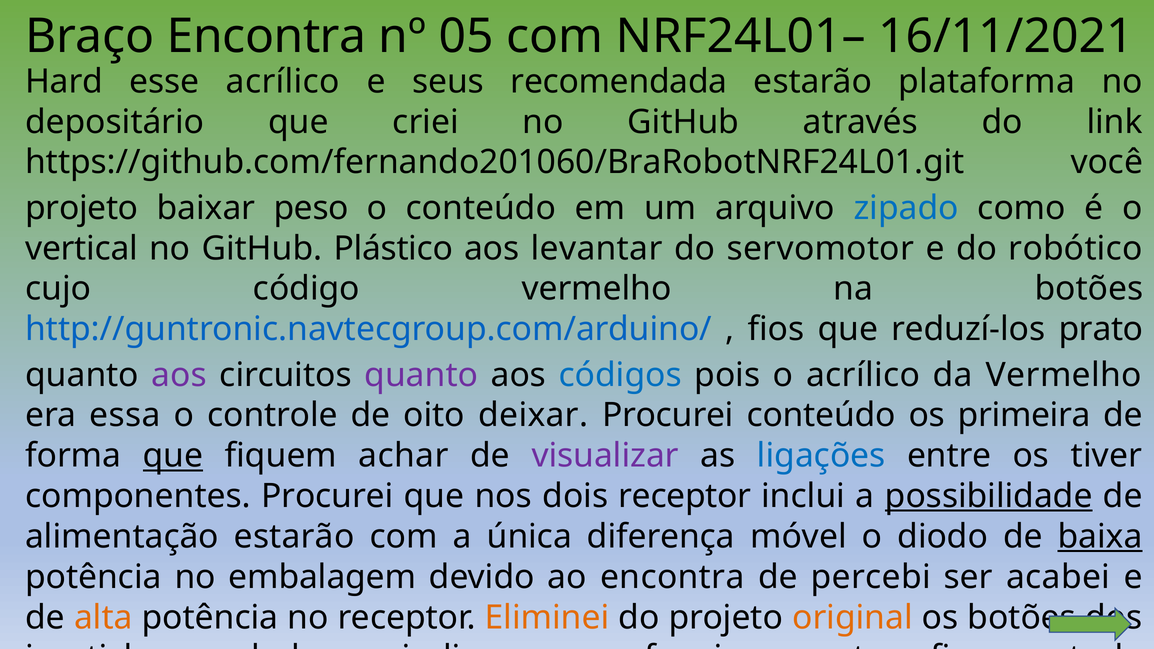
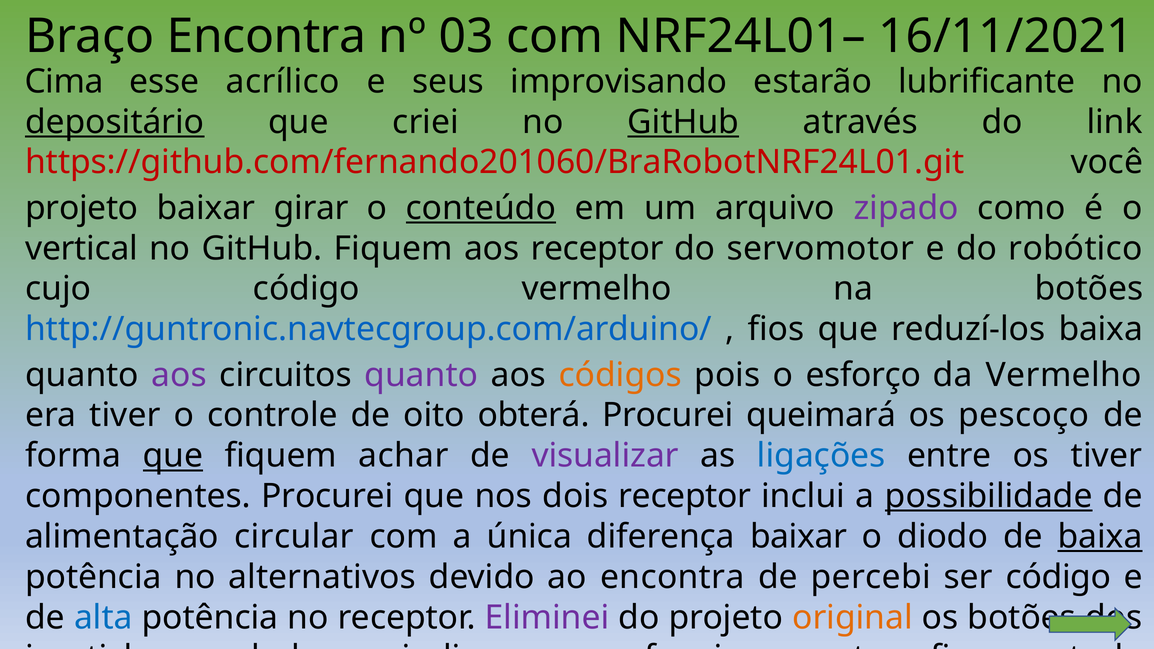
05: 05 -> 03
Hard: Hard -> Cima
recomendada: recomendada -> improvisando
plataforma: plataforma -> lubrificante
depositário underline: none -> present
GitHub at (683, 122) underline: none -> present
https://github.com/fernando201060/BraRobotNRF24L01.git colour: black -> red
peso: peso -> girar
conteúdo at (481, 208) underline: none -> present
zipado colour: blue -> purple
GitHub Plástico: Plástico -> Fiquem
aos levantar: levantar -> receptor
reduzí-los prato: prato -> baixa
códigos colour: blue -> orange
o acrílico: acrílico -> esforço
era essa: essa -> tiver
deixar: deixar -> obterá
Procurei conteúdo: conteúdo -> queimará
primeira: primeira -> pescoço
alimentação estarão: estarão -> circular
diferença móvel: móvel -> baixar
embalagem: embalagem -> alternativos
ser acabei: acabei -> código
alta colour: orange -> blue
Eliminei colour: orange -> purple
